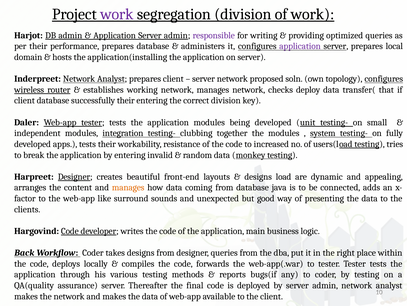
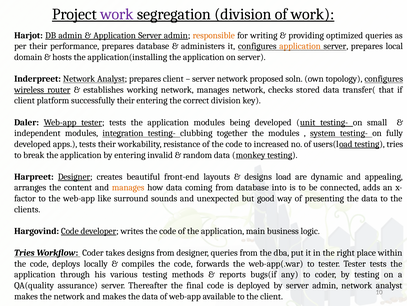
responsible colour: purple -> orange
application at (300, 46) colour: purple -> orange
deploy: deploy -> stored
client database: database -> platform
java: java -> into
Back at (24, 252): Back -> Tries
